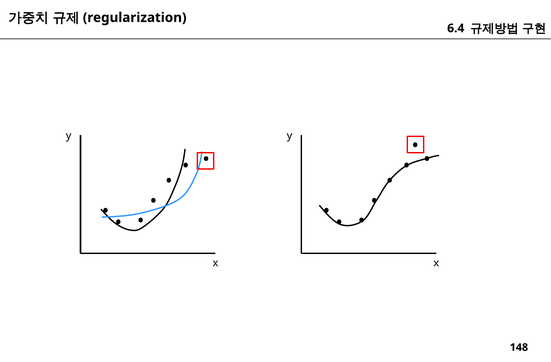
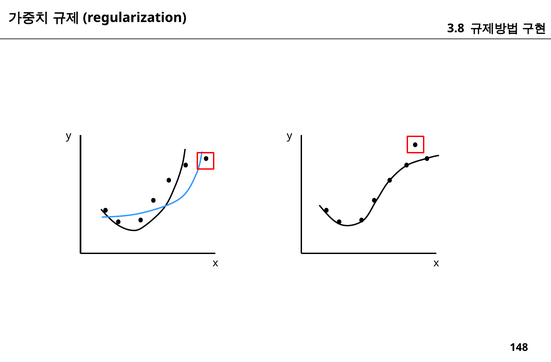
6.4: 6.4 -> 3.8
